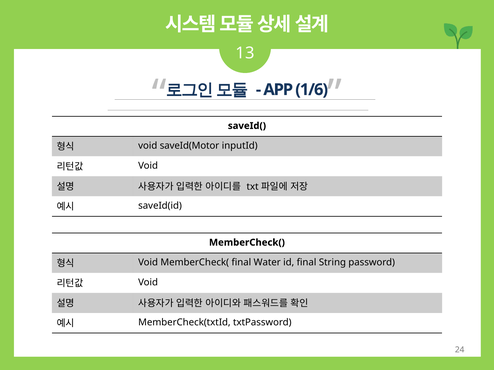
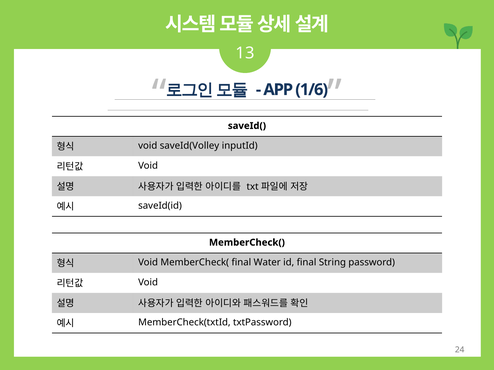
saveId(Motor: saveId(Motor -> saveId(Volley
